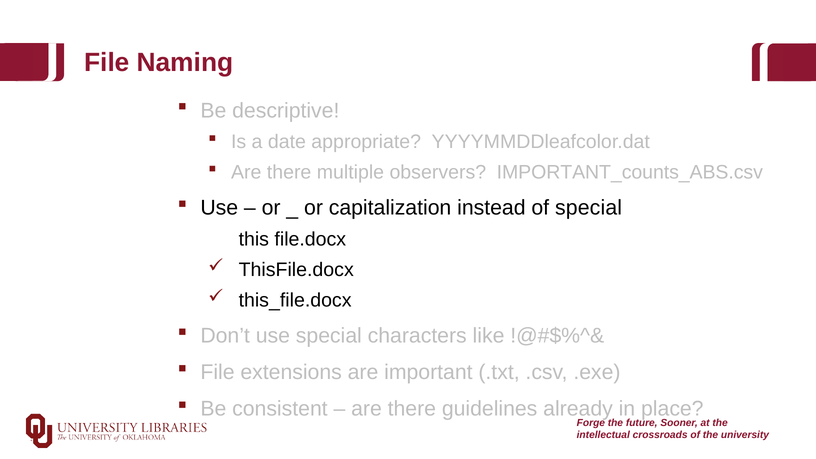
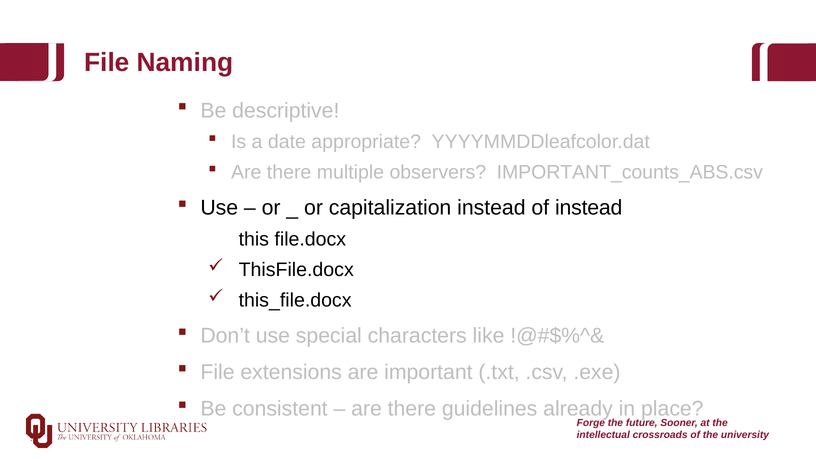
of special: special -> instead
